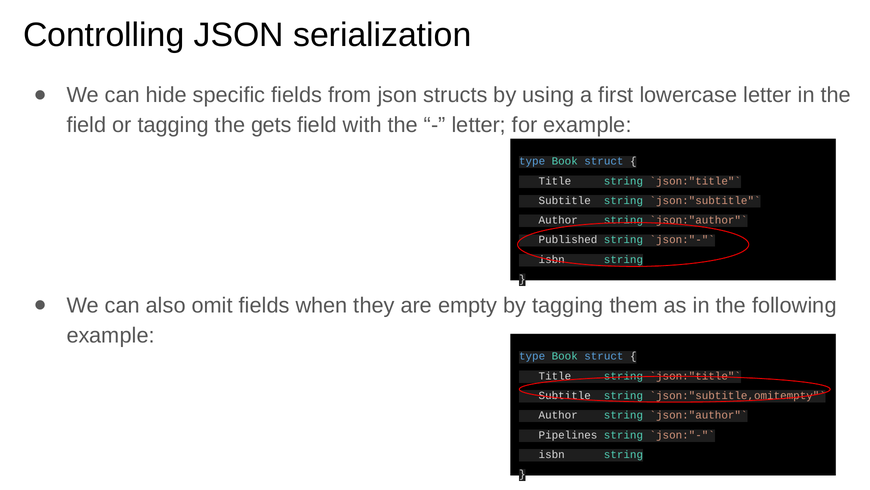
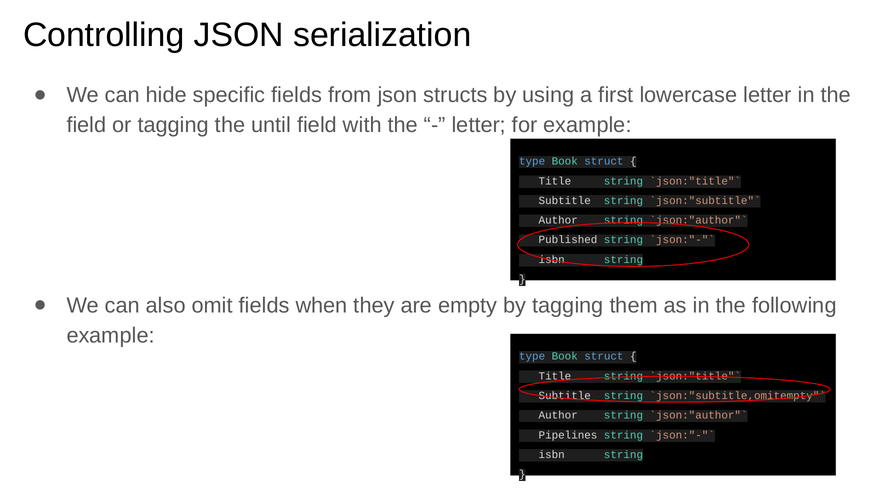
gets: gets -> until
